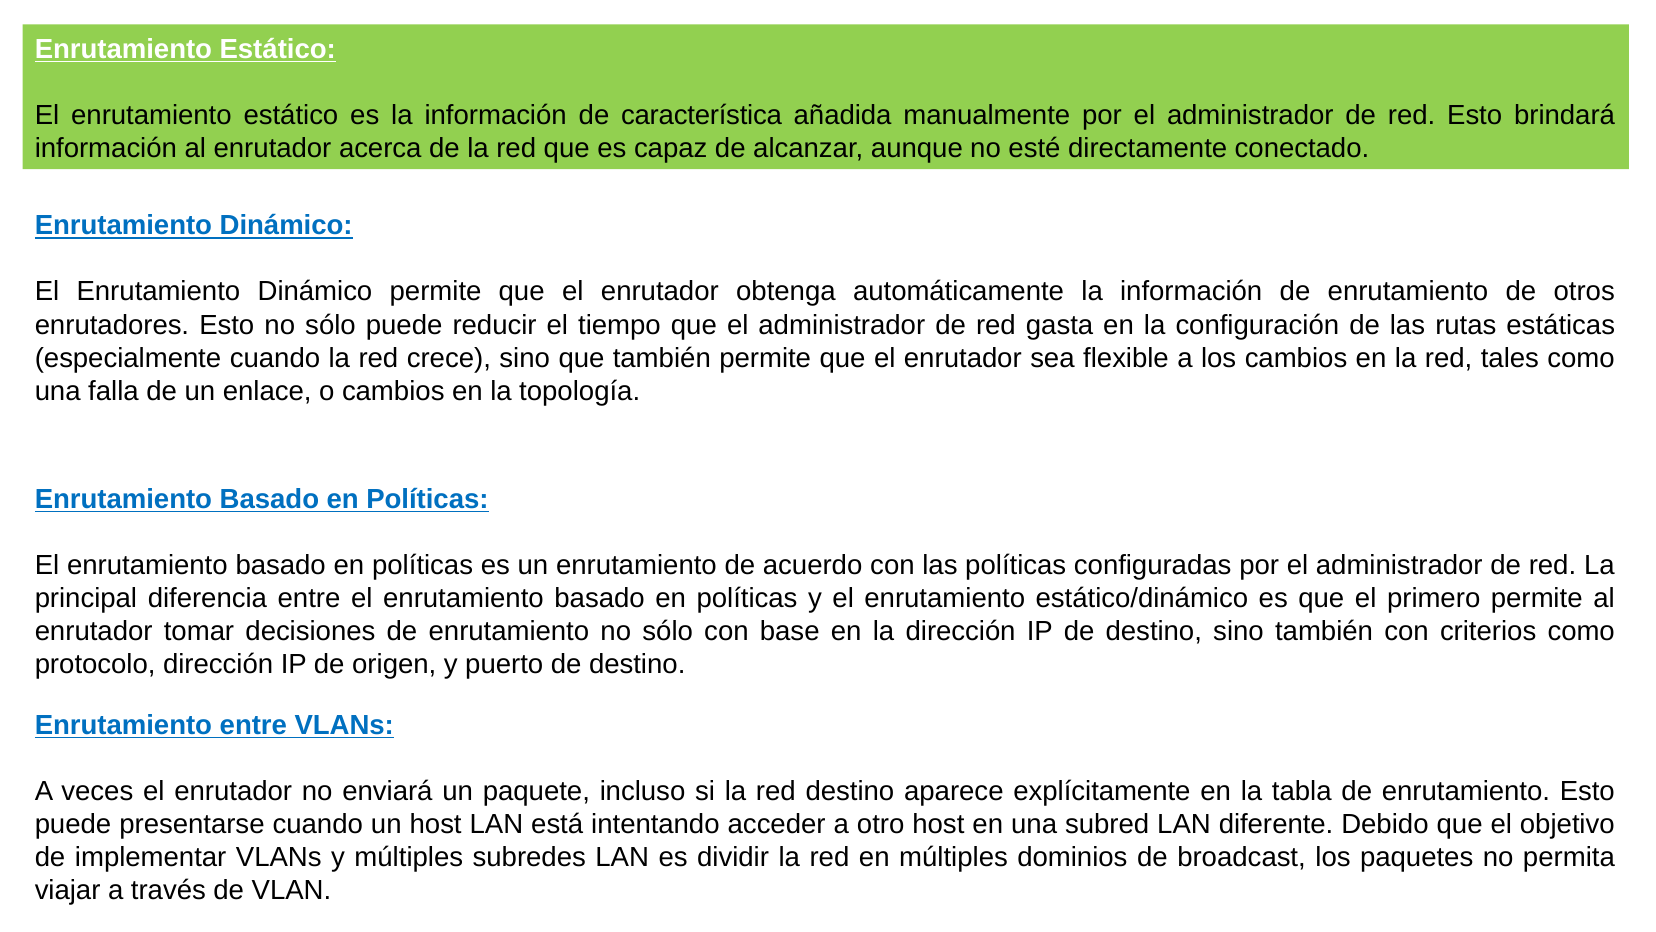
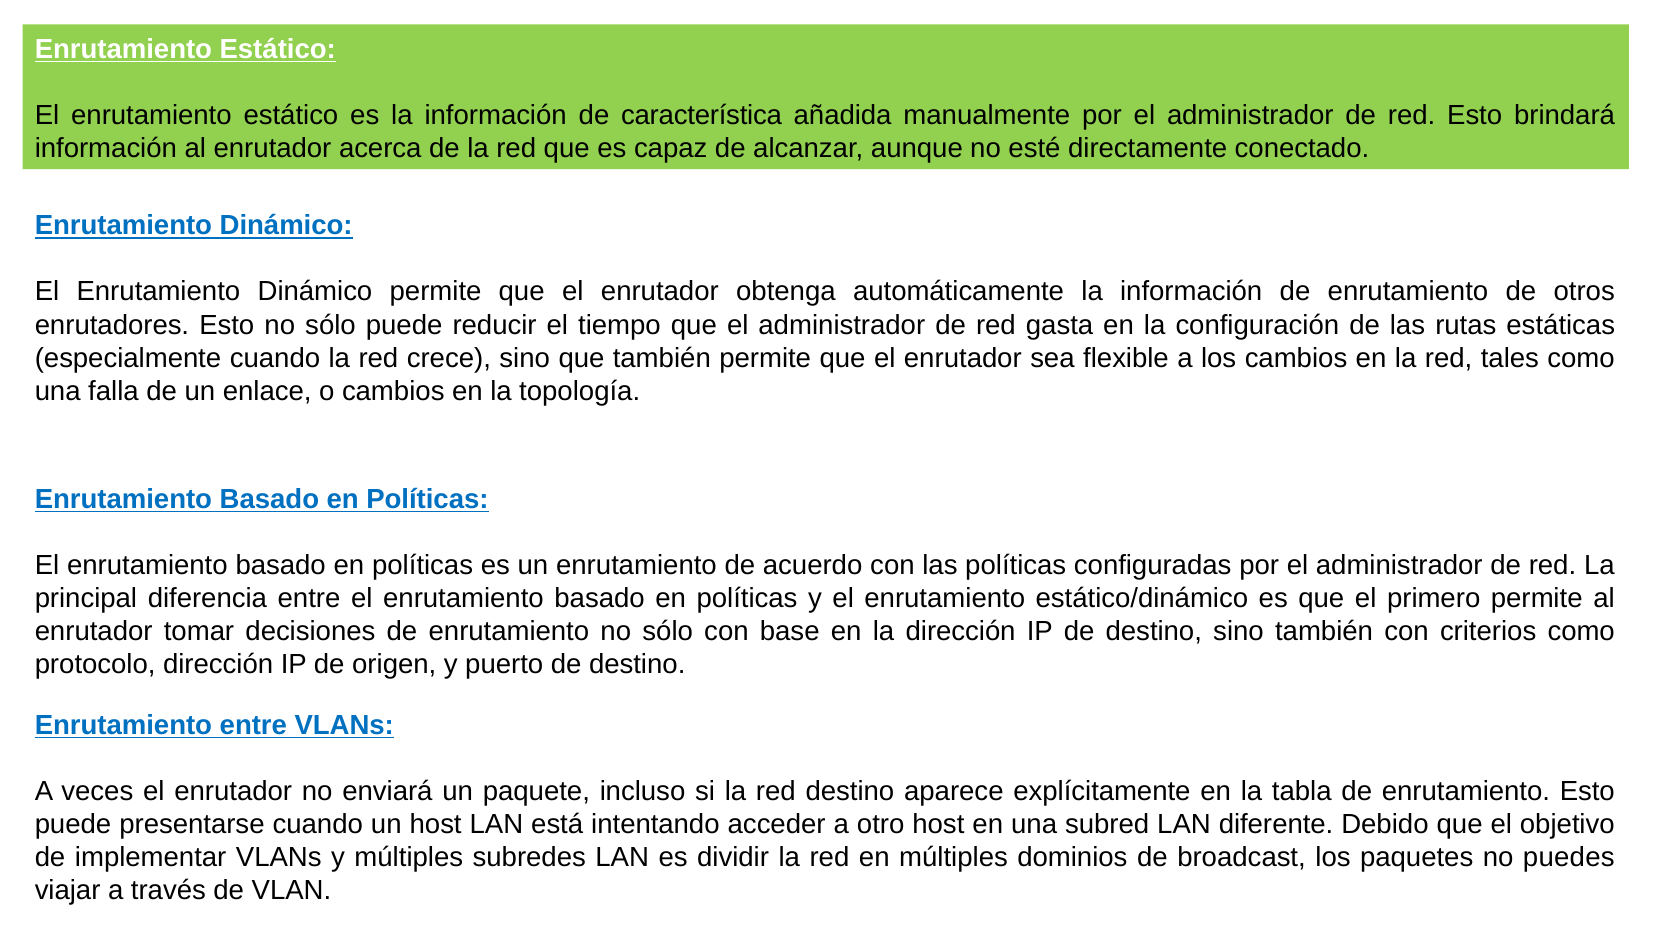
permita: permita -> puedes
